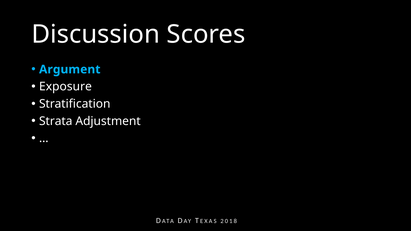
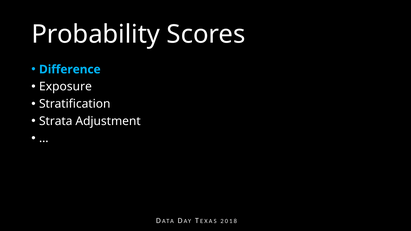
Discussion: Discussion -> Probability
Argument: Argument -> Difference
